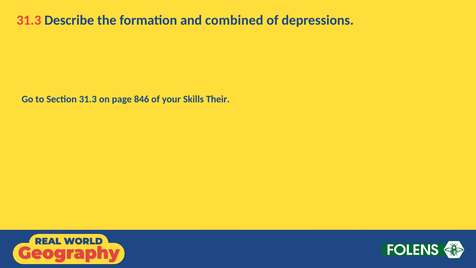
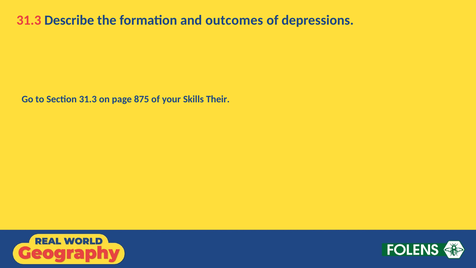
combined: combined -> outcomes
846: 846 -> 875
